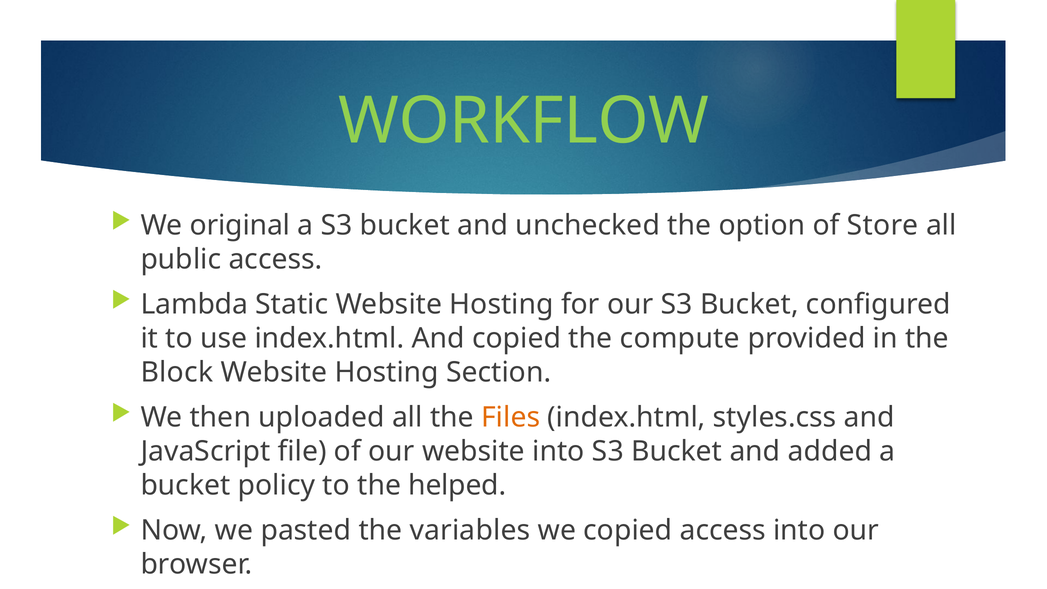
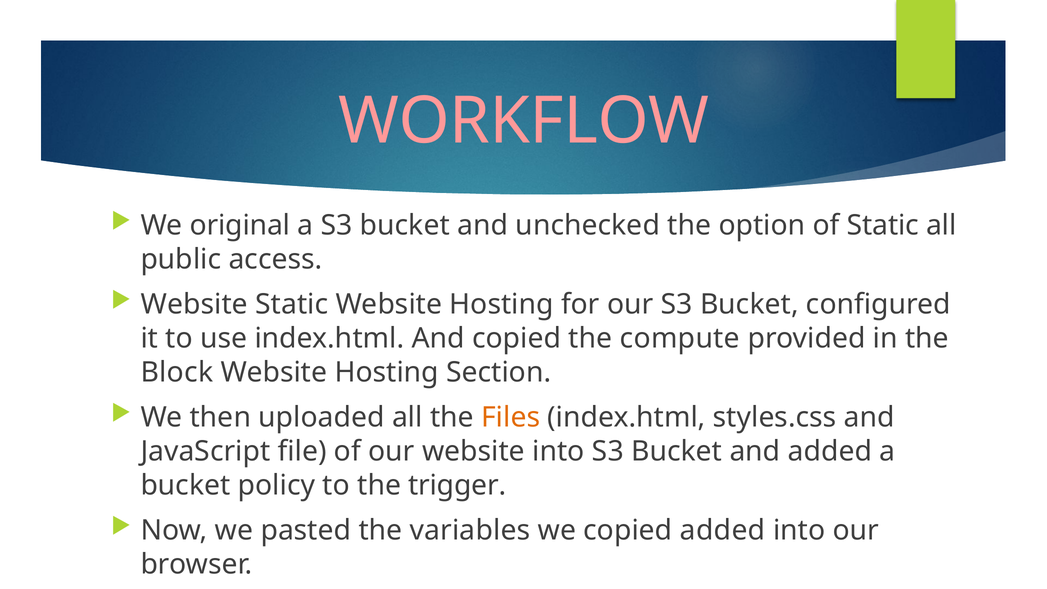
WORKFLOW colour: light green -> pink
of Store: Store -> Static
Lambda at (194, 304): Lambda -> Website
helped: helped -> trigger
copied access: access -> added
